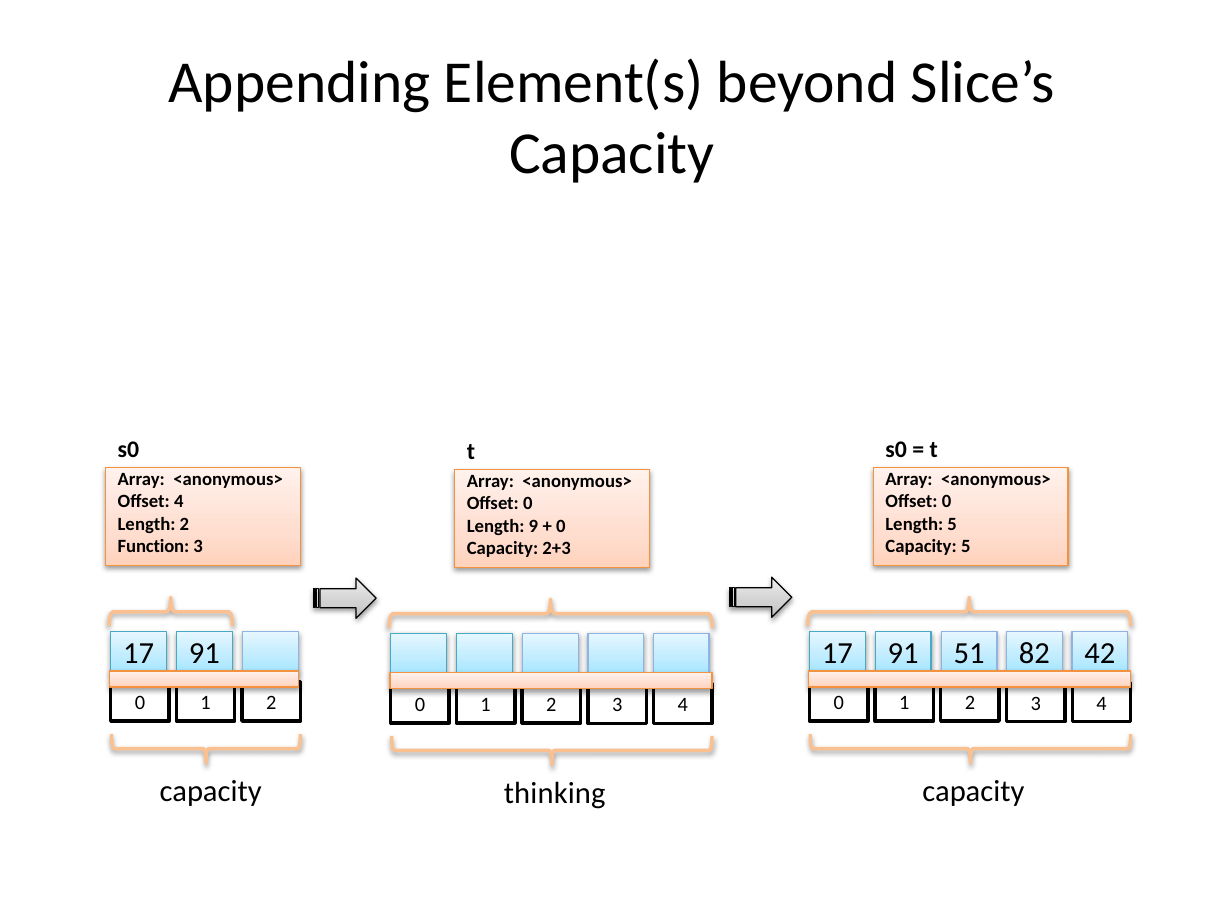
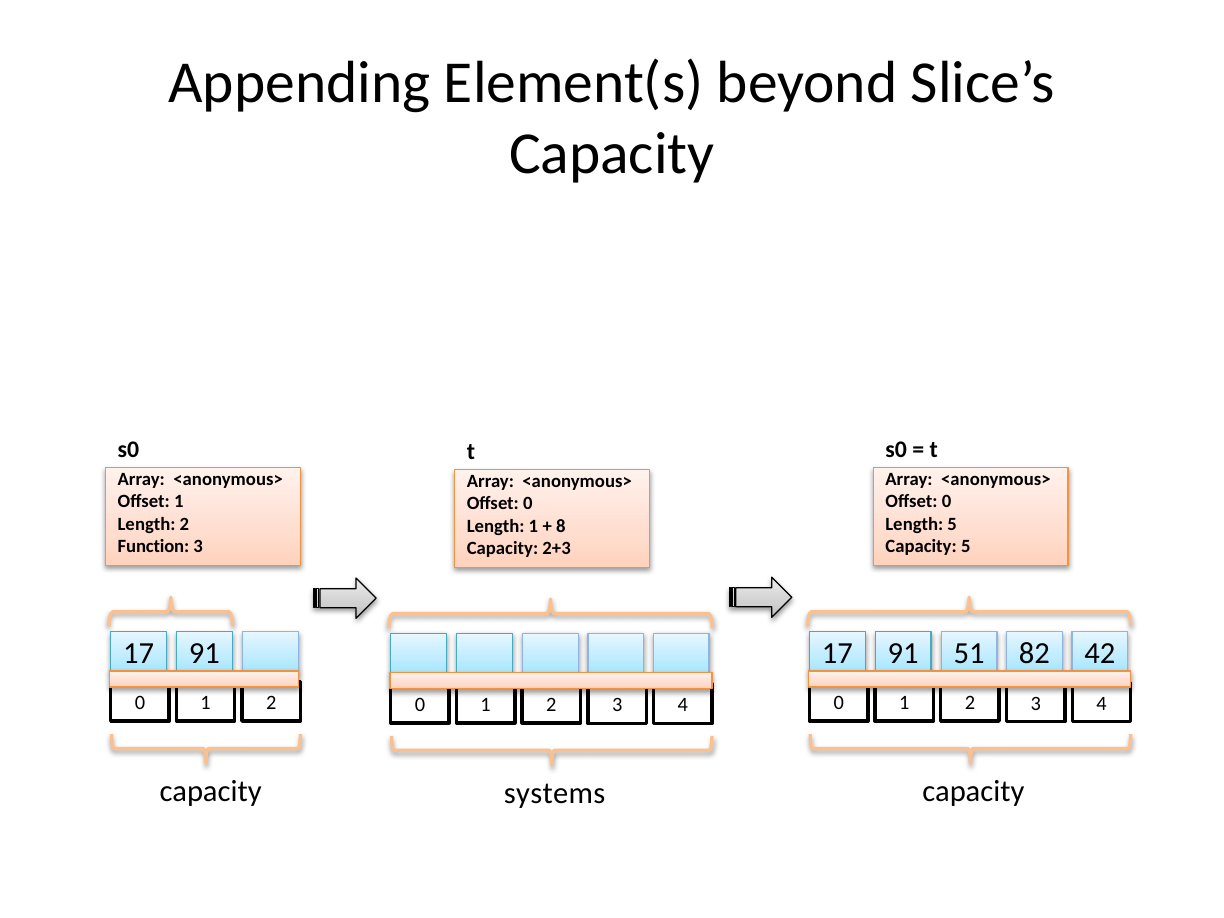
Offset 4: 4 -> 1
Length 9: 9 -> 1
0 at (561, 526): 0 -> 8
thinking: thinking -> systems
